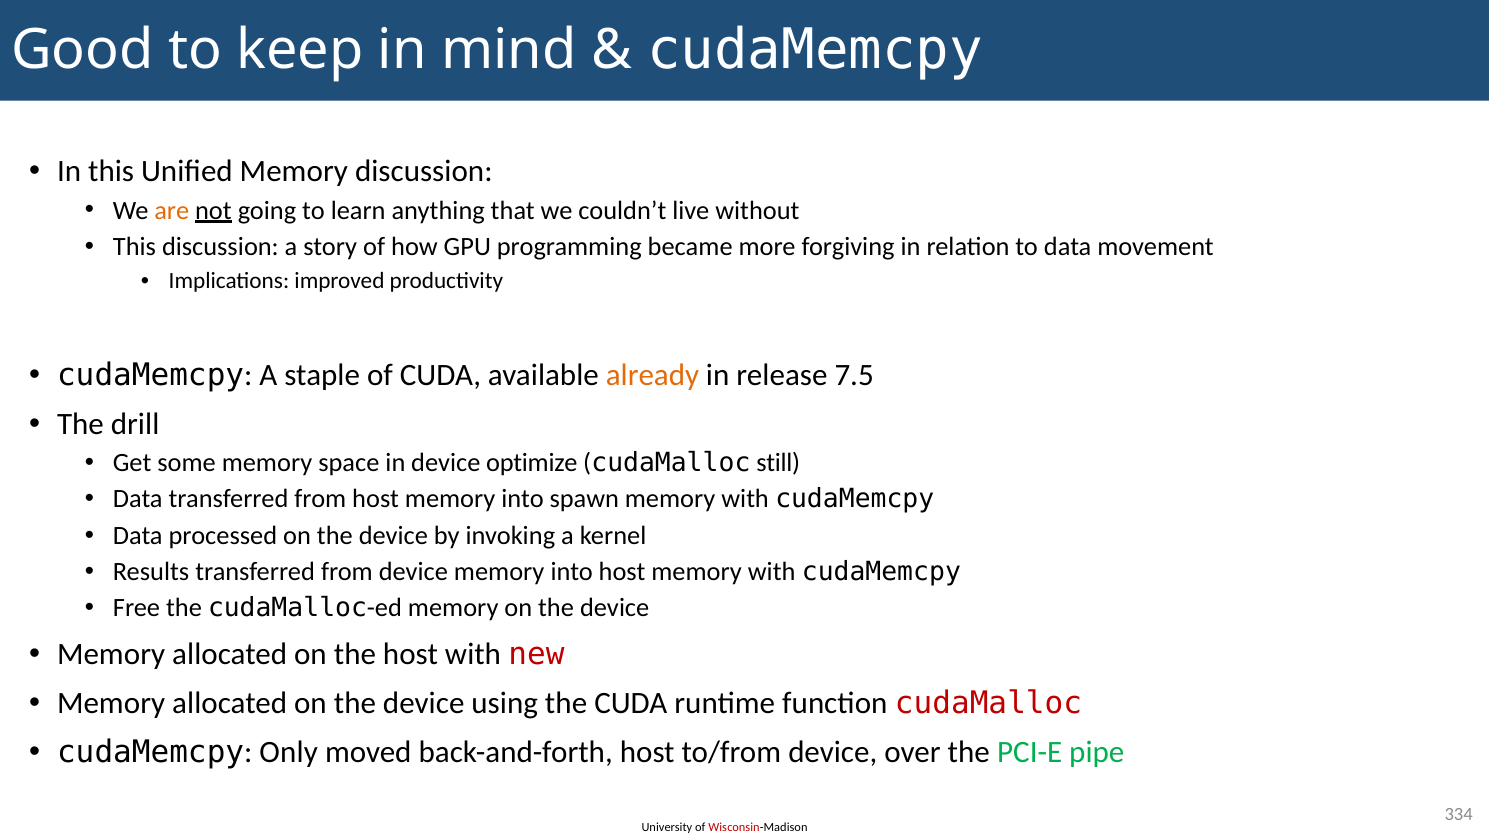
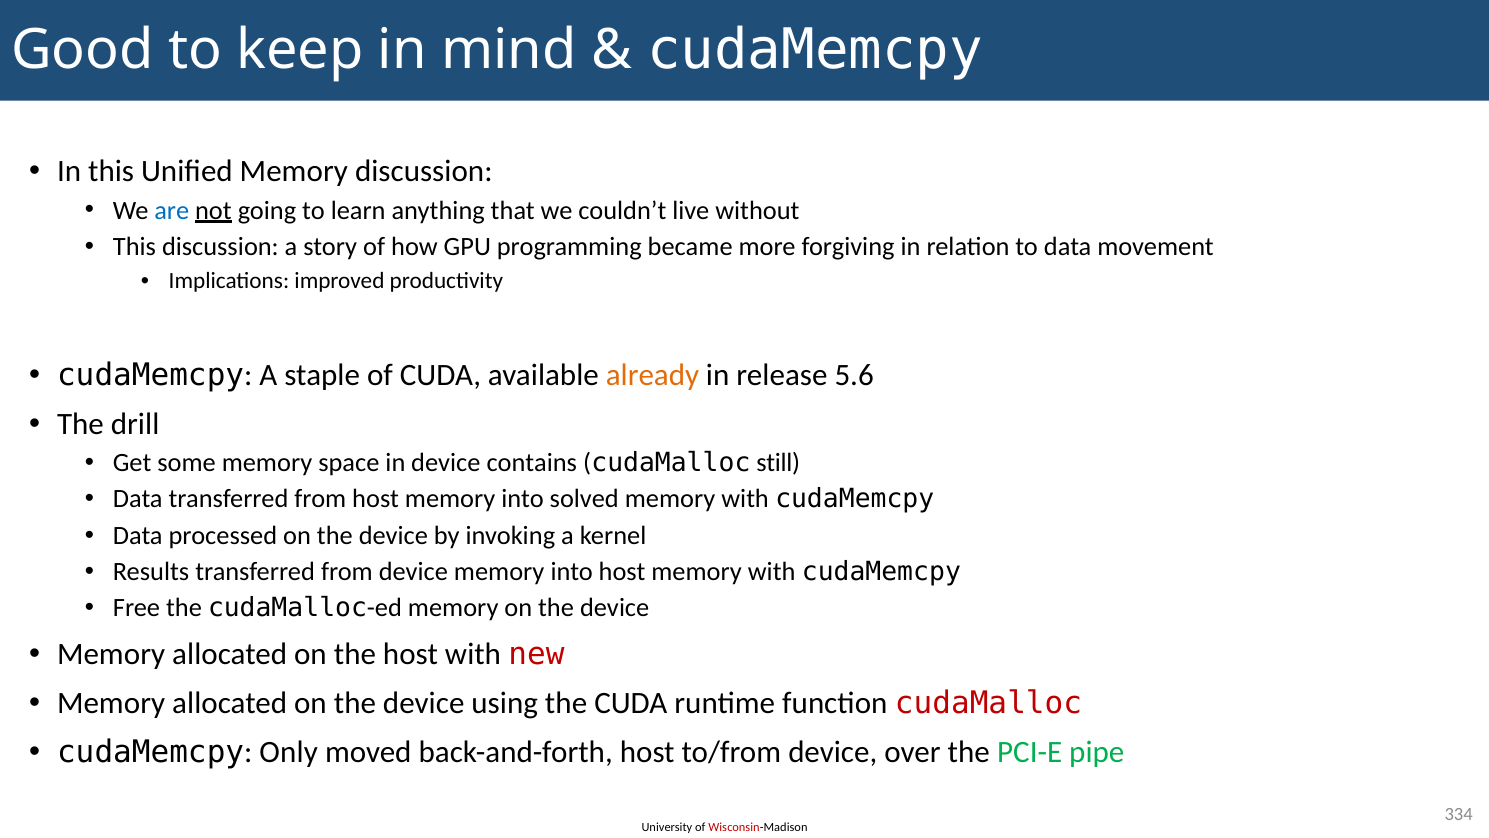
are colour: orange -> blue
7.5: 7.5 -> 5.6
optimize: optimize -> contains
spawn: spawn -> solved
